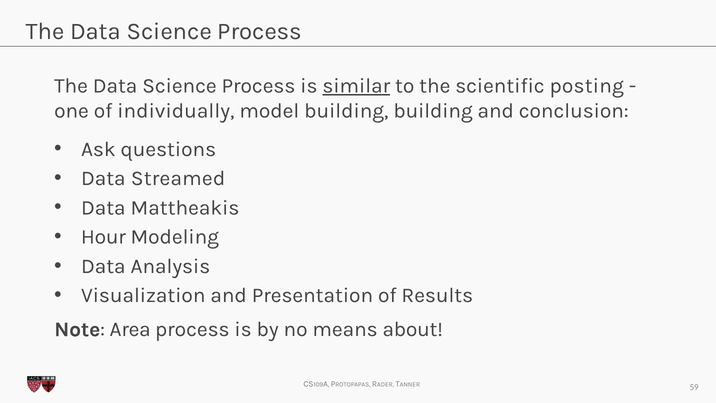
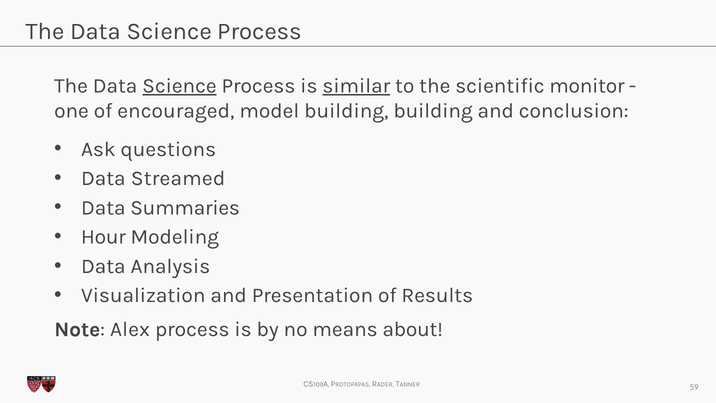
Science at (179, 86) underline: none -> present
posting: posting -> monitor
individually: individually -> encouraged
Mattheakis: Mattheakis -> Summaries
Area: Area -> Alex
